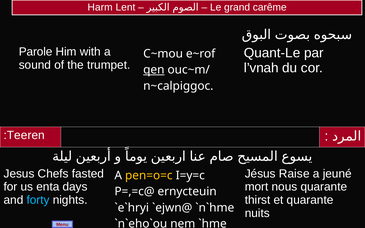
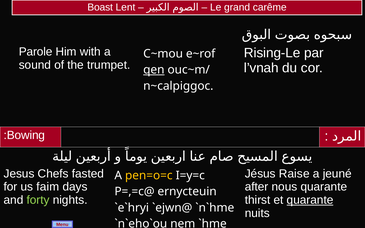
Harm: Harm -> Boast
Quant-Le: Quant-Le -> Rising-Le
Teeren: Teeren -> Bowing
enta: enta -> faim
mort: mort -> after
forty colour: light blue -> light green
quarante at (310, 200) underline: none -> present
